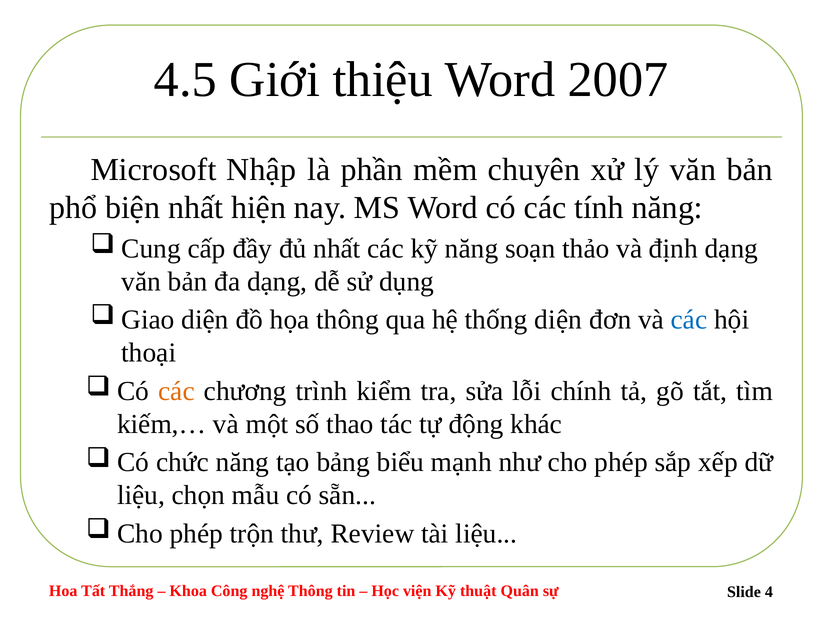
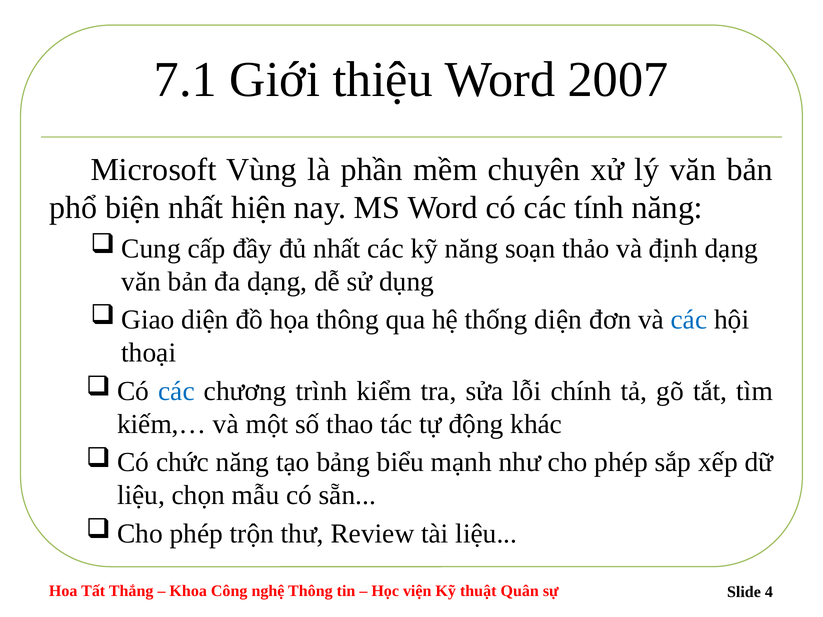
4.5: 4.5 -> 7.1
Nhập: Nhập -> Vùng
các at (177, 391) colour: orange -> blue
